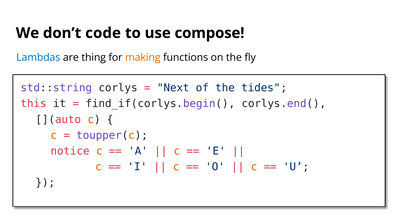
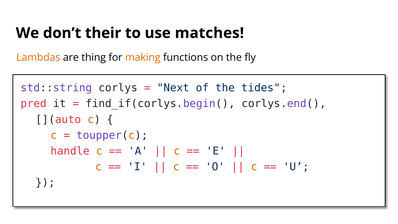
code: code -> their
compose: compose -> matches
Lambdas colour: blue -> orange
this: this -> pred
notice: notice -> handle
